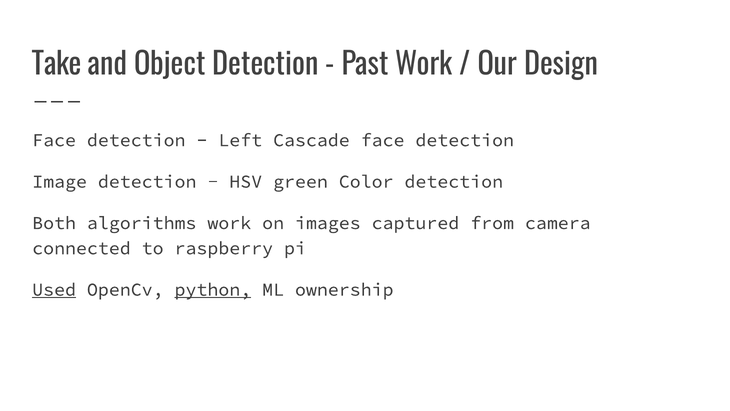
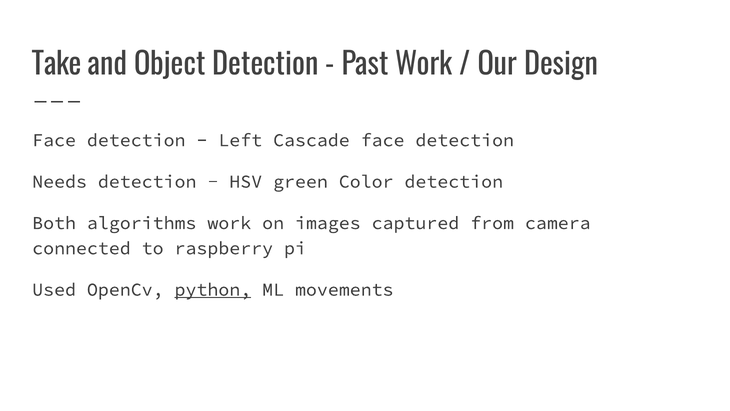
Image: Image -> Needs
Used underline: present -> none
ownership: ownership -> movements
